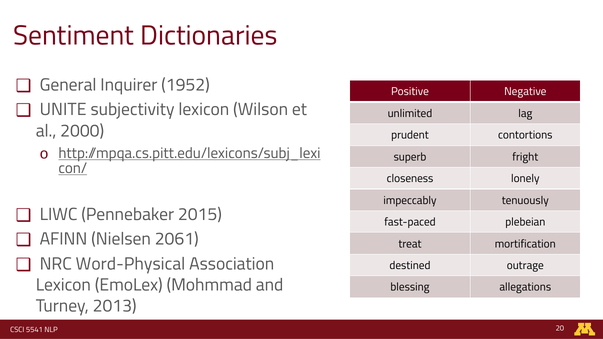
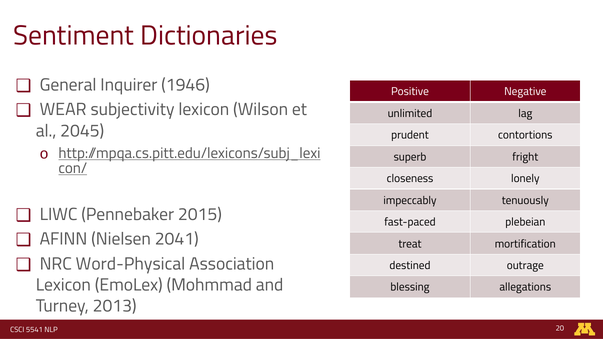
1952: 1952 -> 1946
UNITE: UNITE -> WEAR
2000: 2000 -> 2045
2061: 2061 -> 2041
